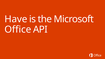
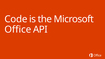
Have: Have -> Code
